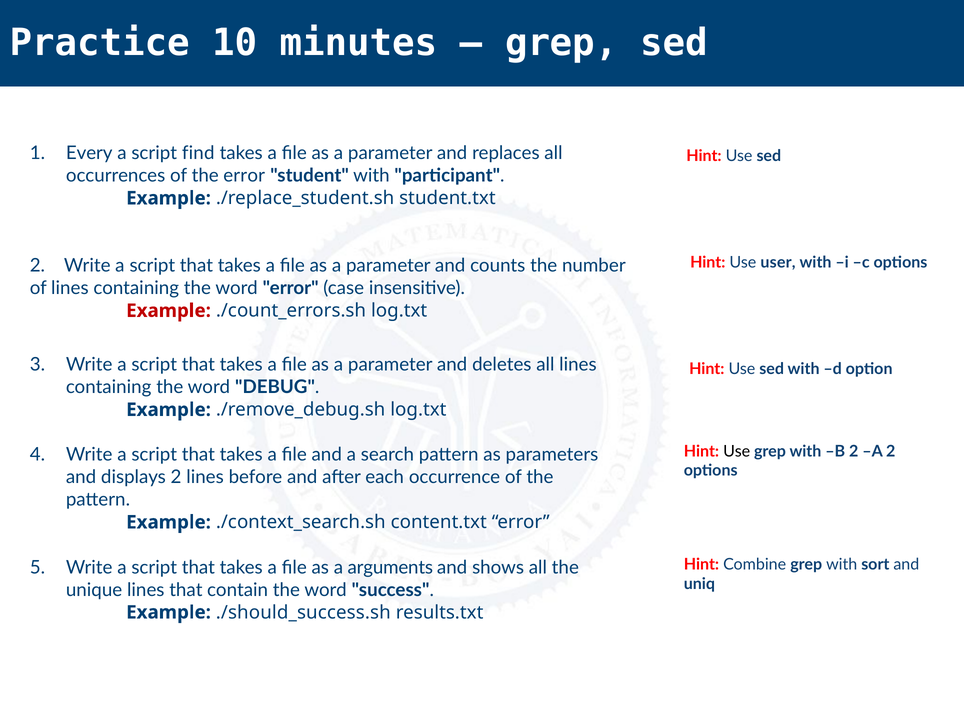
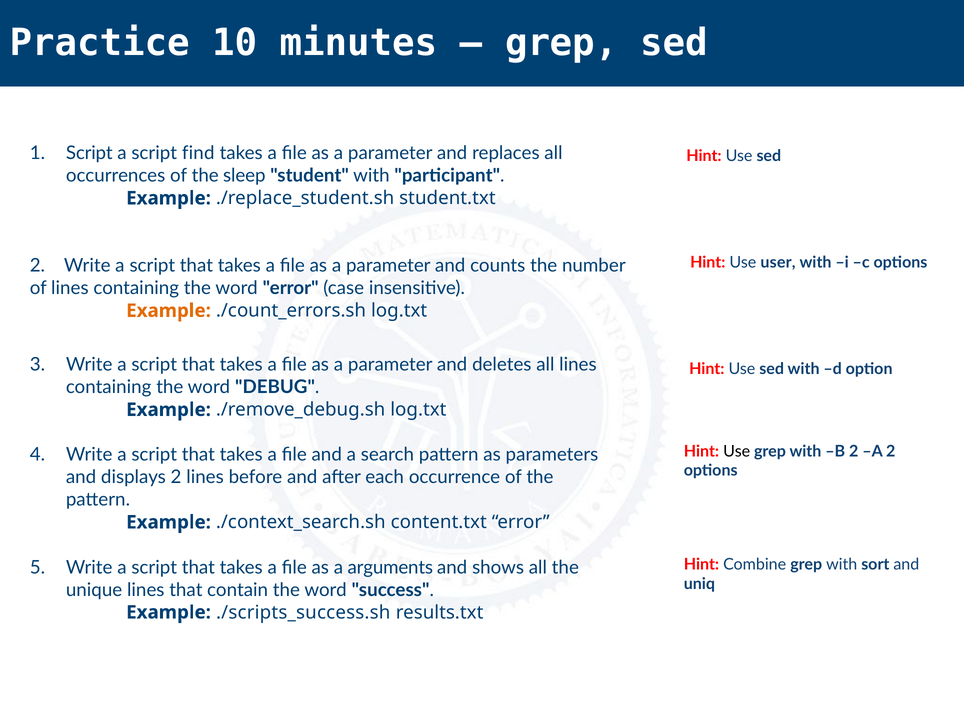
Every at (89, 153): Every -> Script
the error: error -> sleep
Example at (169, 311) colour: red -> orange
./should_success.sh: ./should_success.sh -> ./scripts_success.sh
